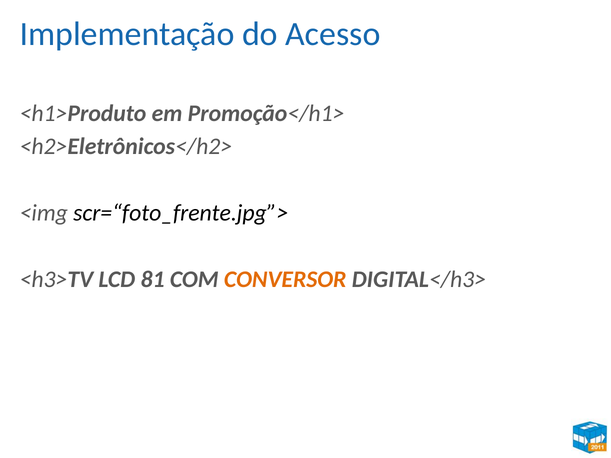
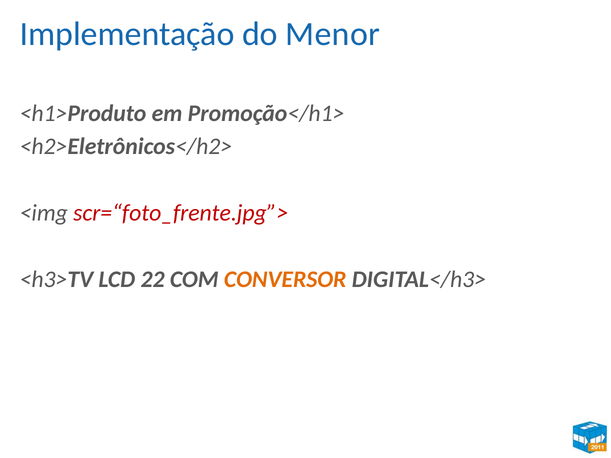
Acesso: Acesso -> Menor
scr=“foto_frente.jpg”> colour: black -> red
81: 81 -> 22
